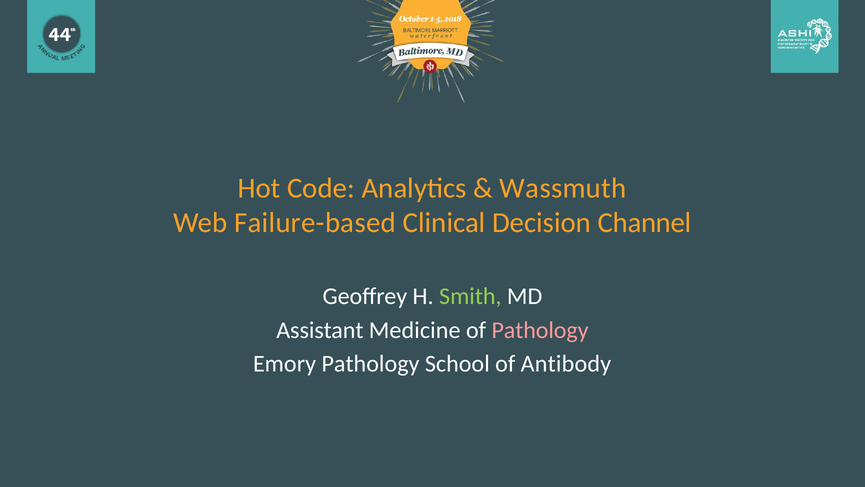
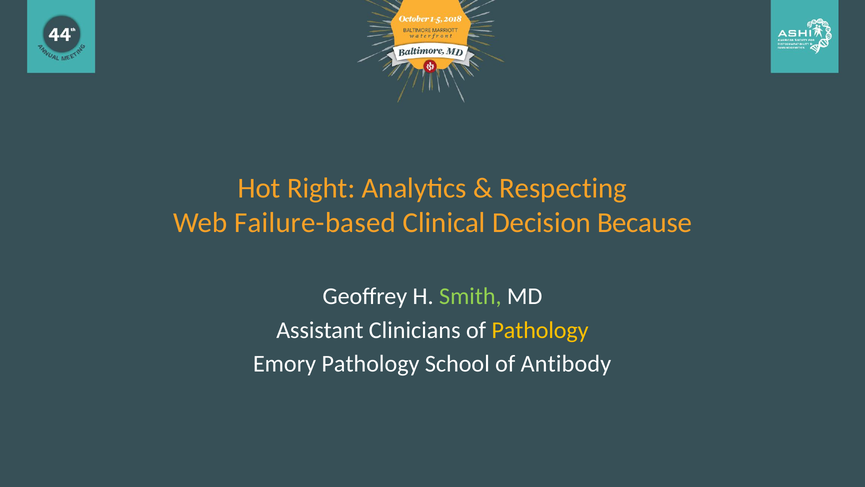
Code: Code -> Right
Wassmuth: Wassmuth -> Respecting
Channel: Channel -> Because
Medicine: Medicine -> Clinicians
Pathology at (540, 330) colour: pink -> yellow
